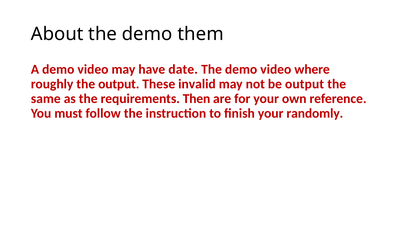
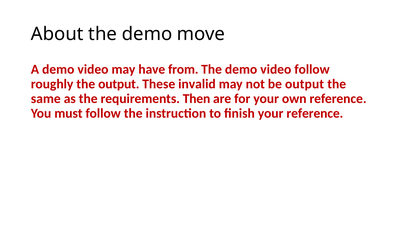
them: them -> move
date: date -> from
video where: where -> follow
your randomly: randomly -> reference
